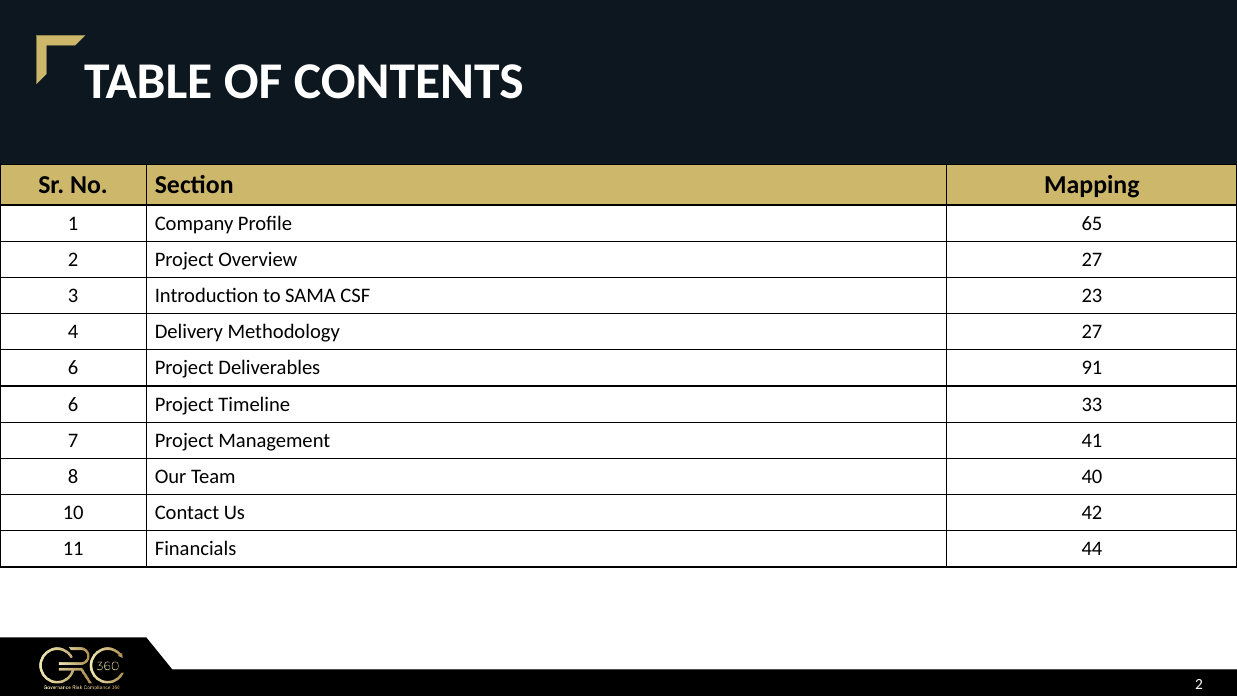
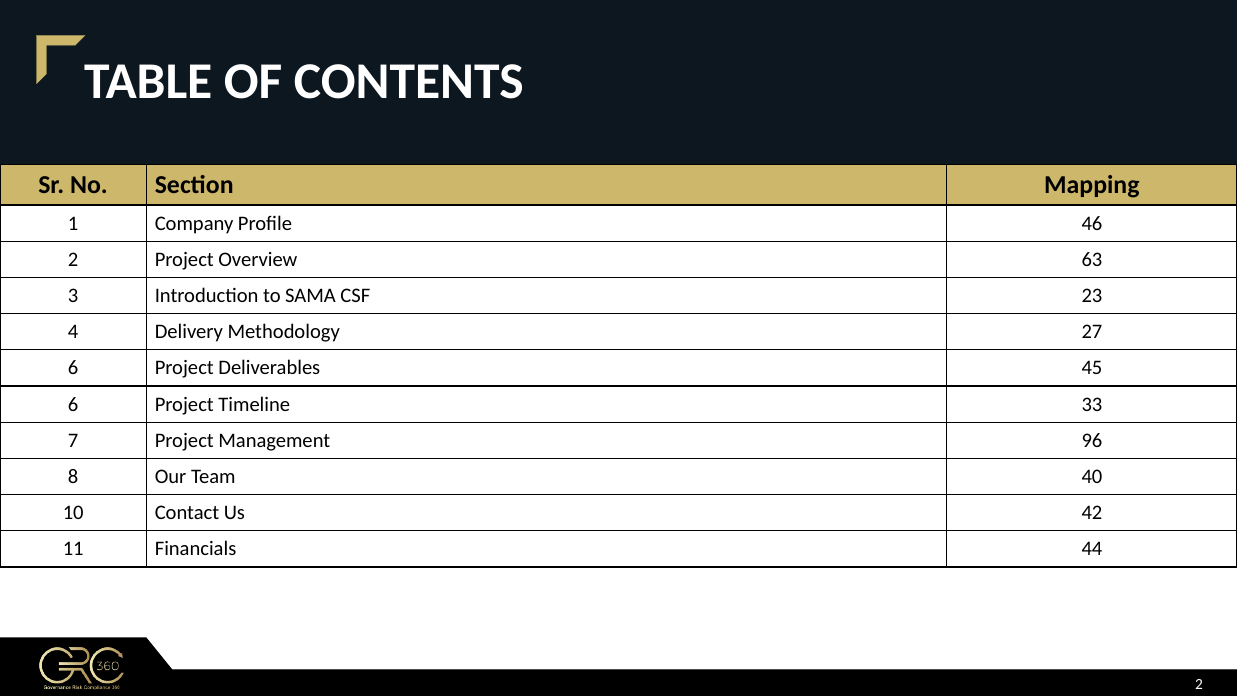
65: 65 -> 46
Overview 27: 27 -> 63
91: 91 -> 45
41: 41 -> 96
